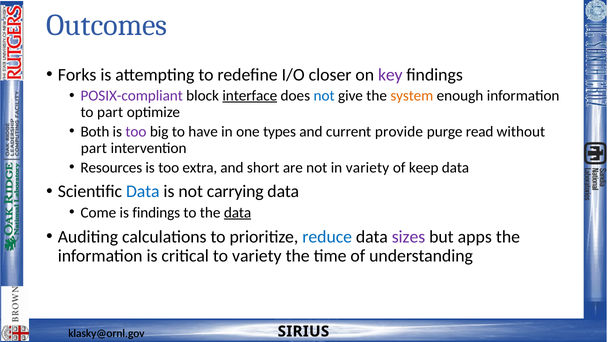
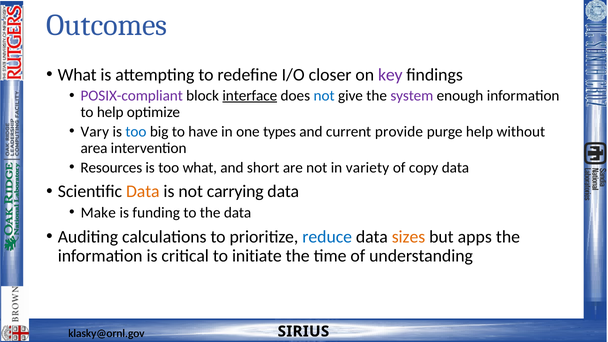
Forks at (77, 75): Forks -> What
system colour: orange -> purple
to part: part -> help
Both: Both -> Vary
too at (136, 132) colour: purple -> blue
purge read: read -> help
part at (94, 148): part -> area
too extra: extra -> what
keep: keep -> copy
Data at (143, 192) colour: blue -> orange
Come: Come -> Make
is findings: findings -> funding
data at (238, 213) underline: present -> none
sizes colour: purple -> orange
to variety: variety -> initiate
